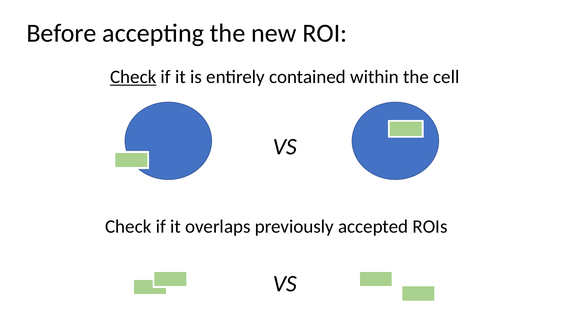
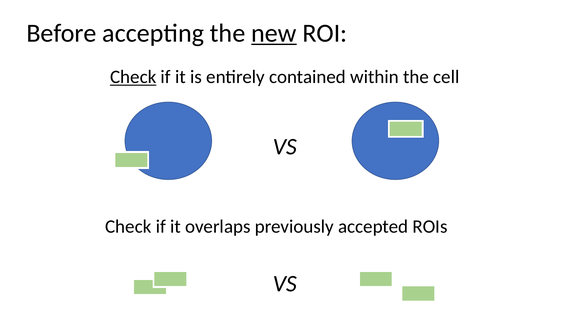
new underline: none -> present
